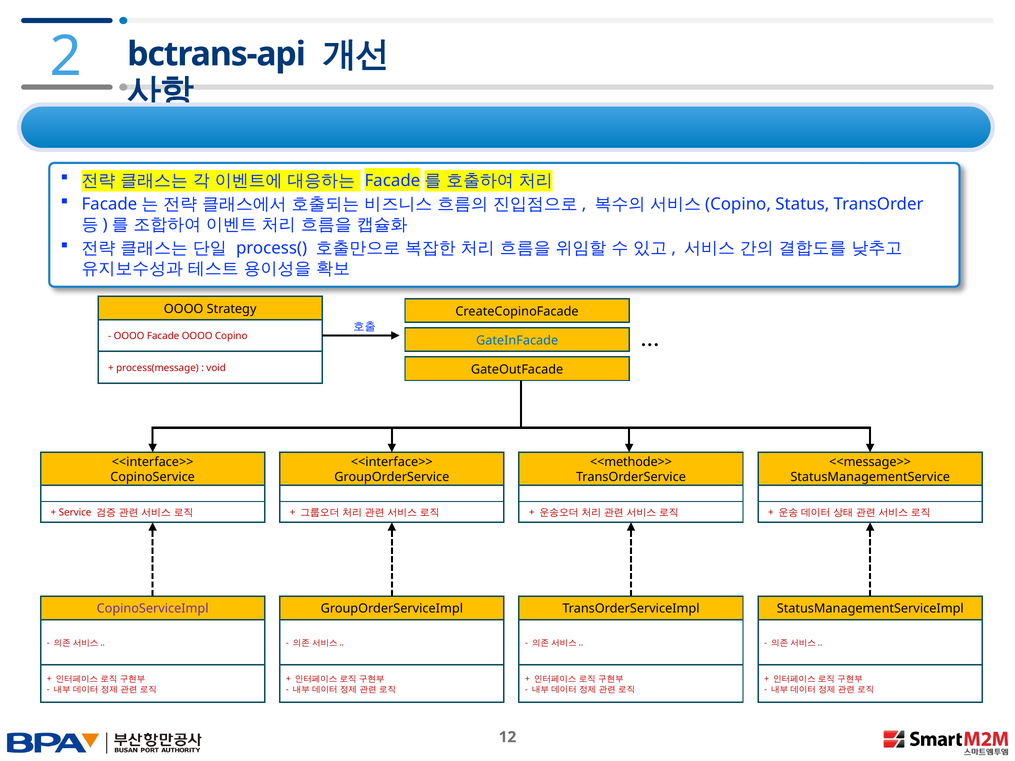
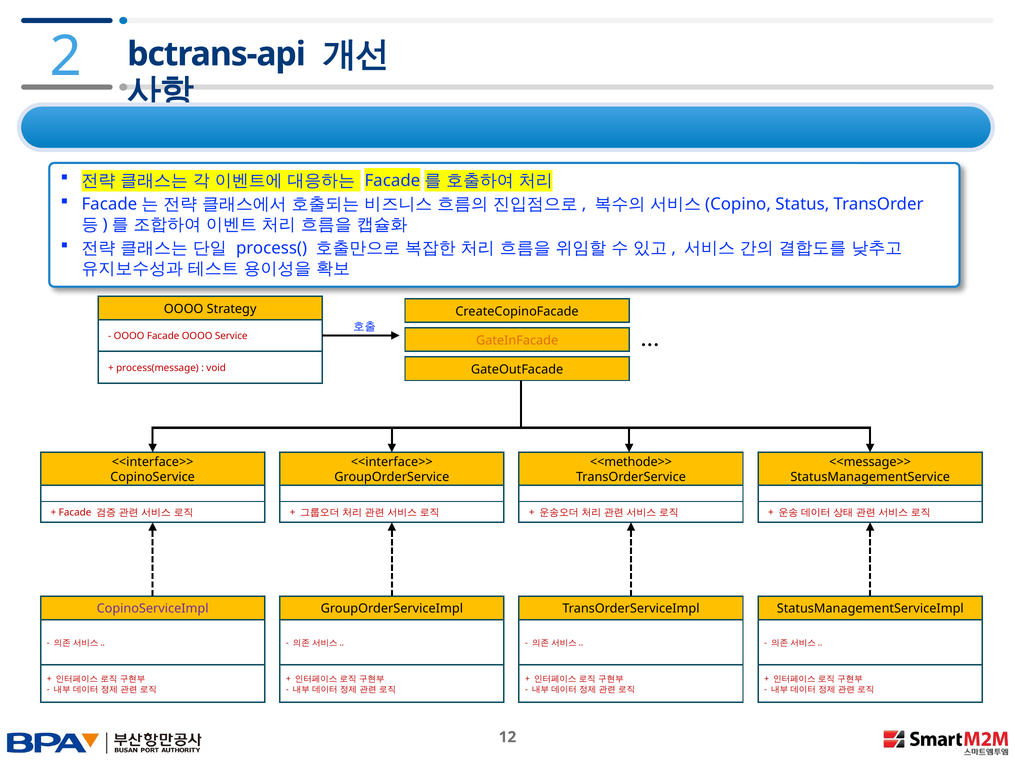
Copino: Copino -> Service
GateInFacade colour: blue -> orange
Service at (75, 513): Service -> Facade
